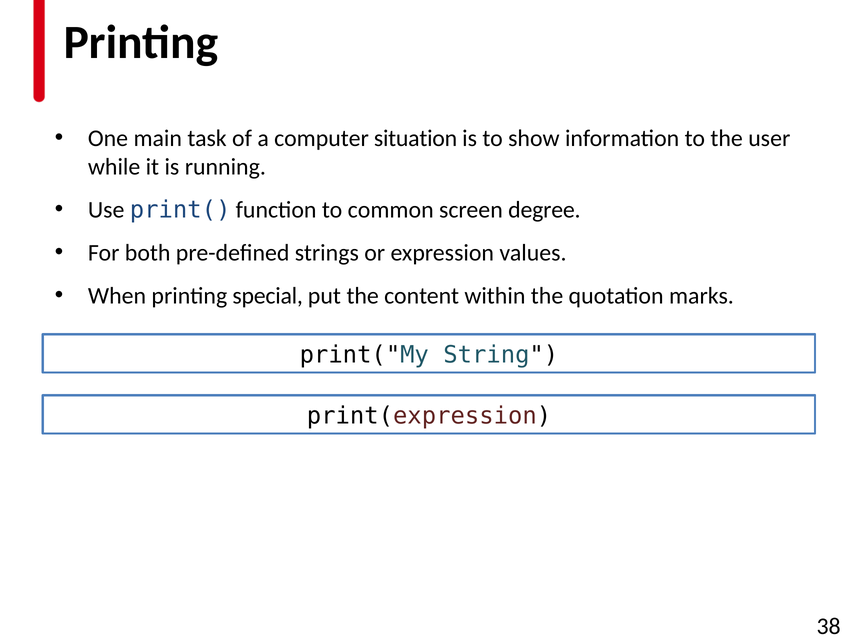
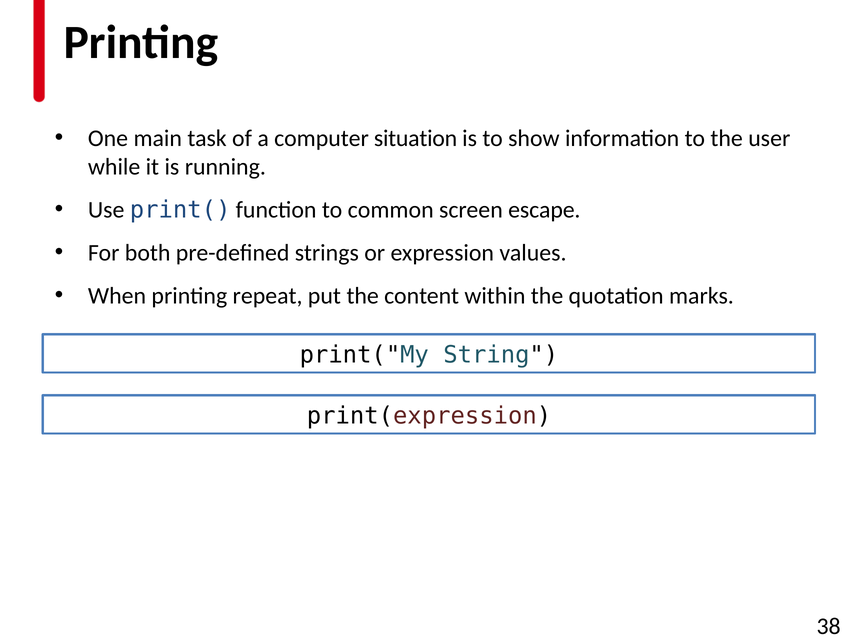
degree: degree -> escape
special: special -> repeat
